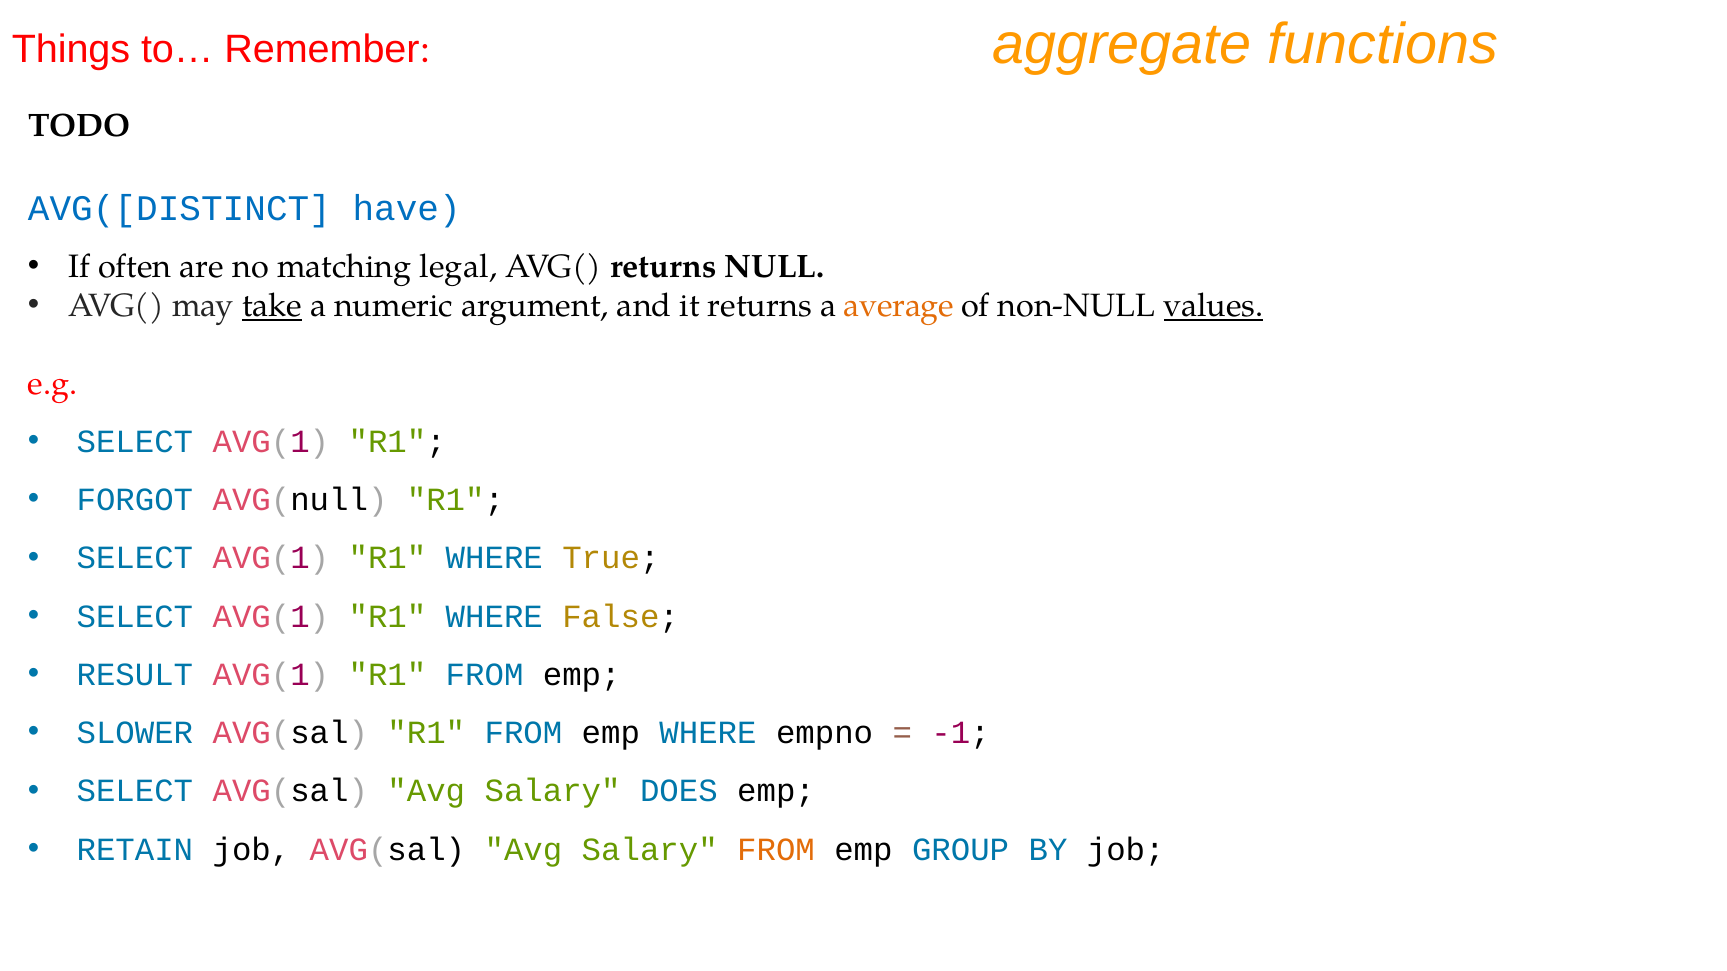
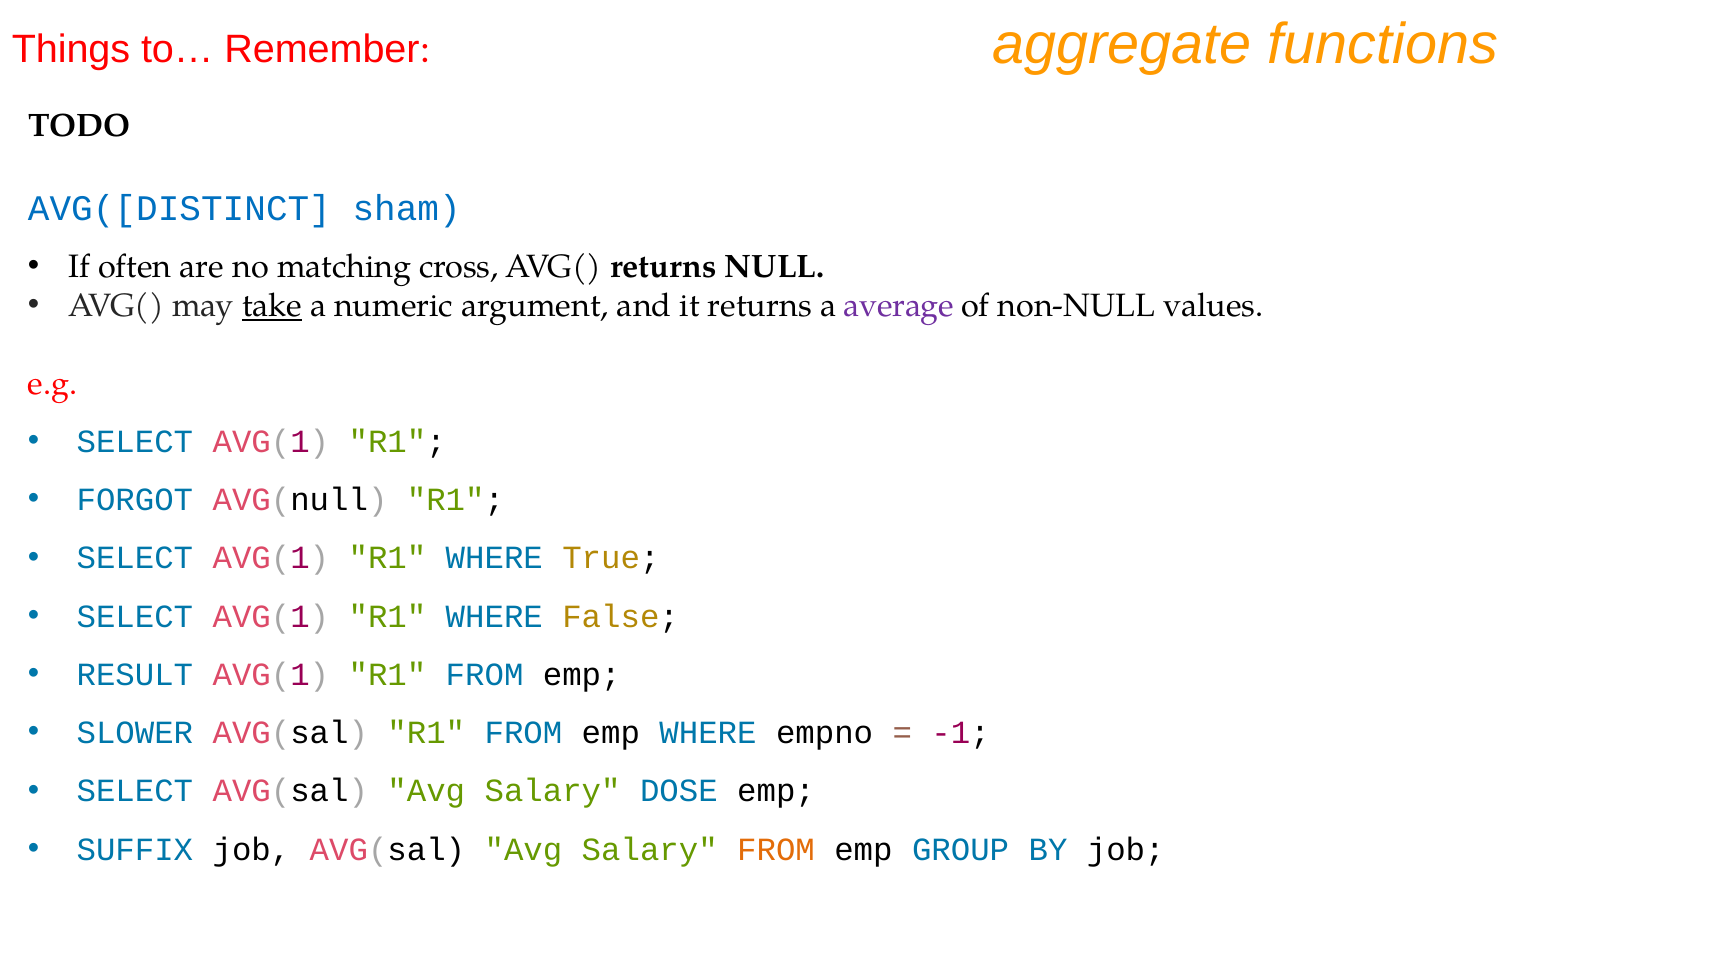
have: have -> sham
legal: legal -> cross
average colour: orange -> purple
values underline: present -> none
DOES: DOES -> DOSE
RETAIN: RETAIN -> SUFFIX
